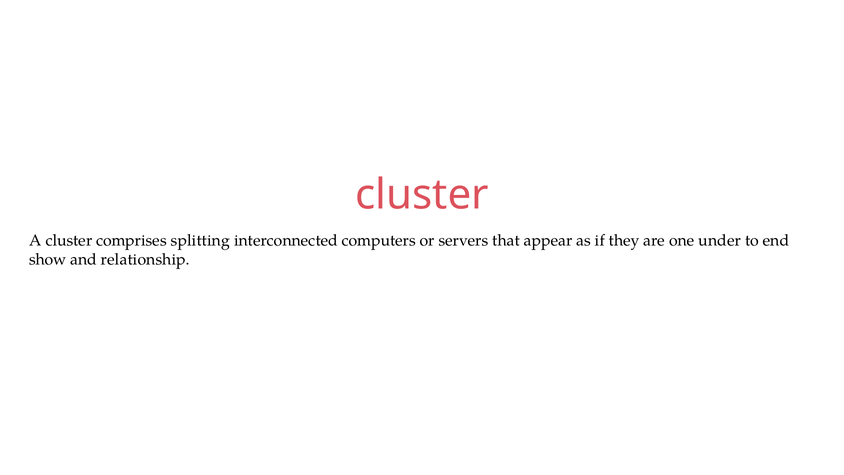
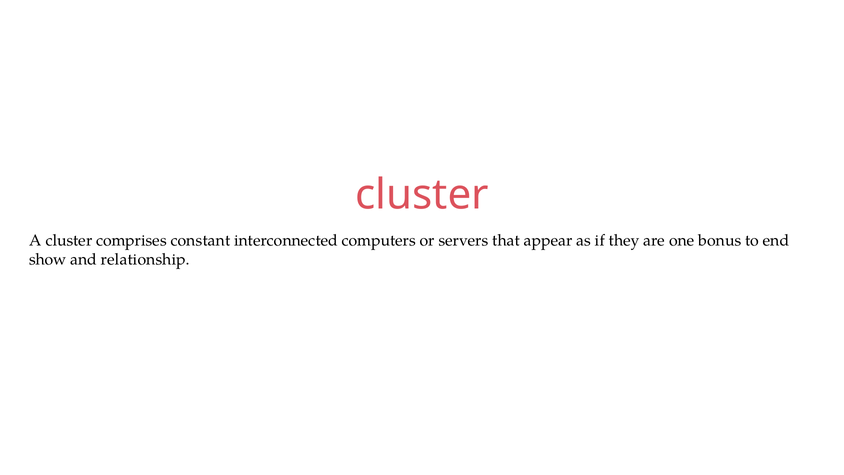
splitting: splitting -> constant
under: under -> bonus
